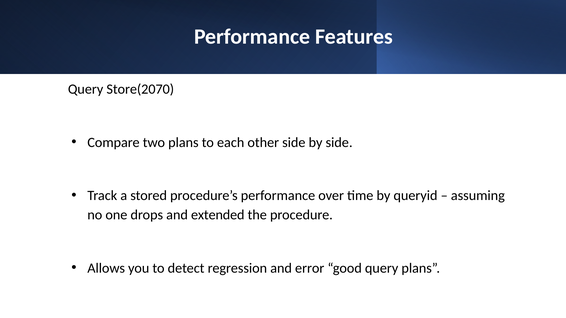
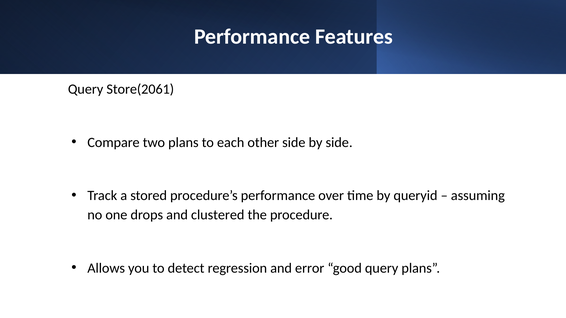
Store(2070: Store(2070 -> Store(2061
extended: extended -> clustered
